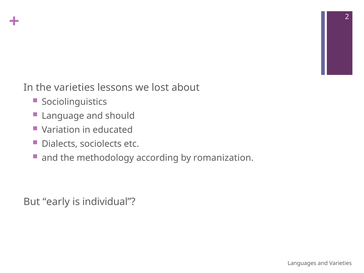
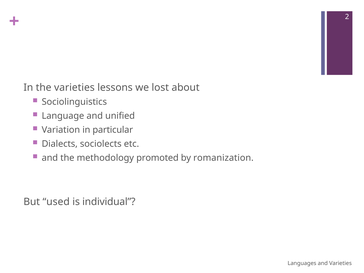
should: should -> unified
educated: educated -> particular
according: according -> promoted
early: early -> used
